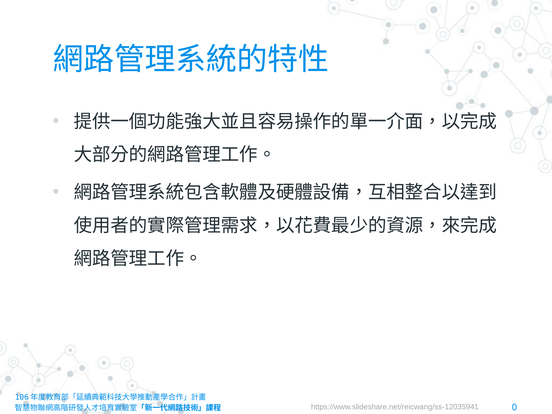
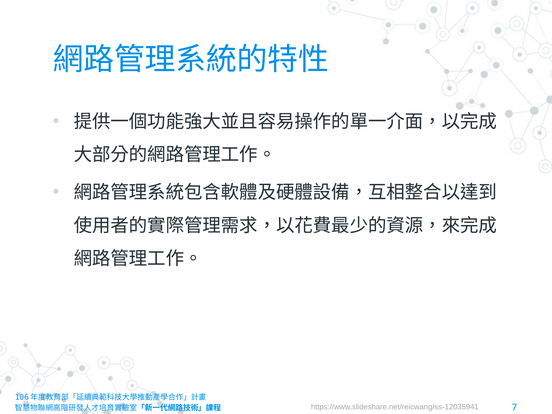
0: 0 -> 7
